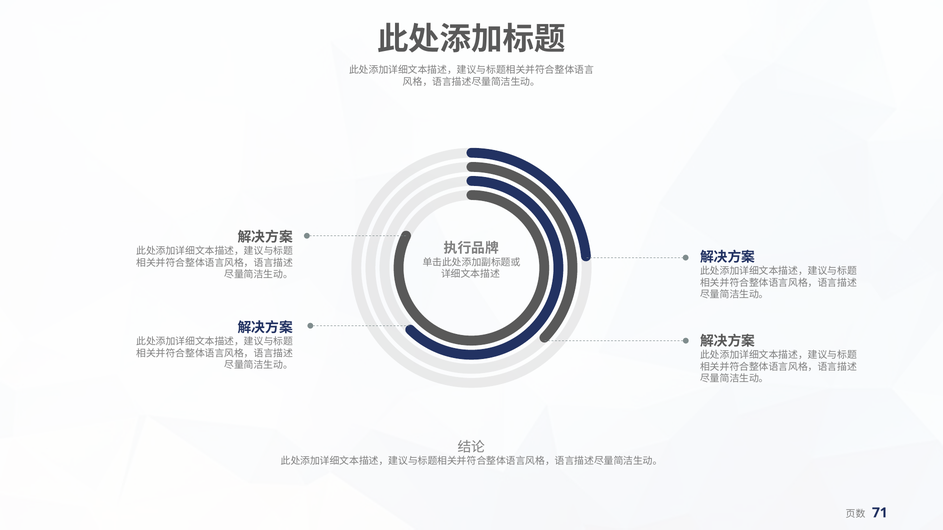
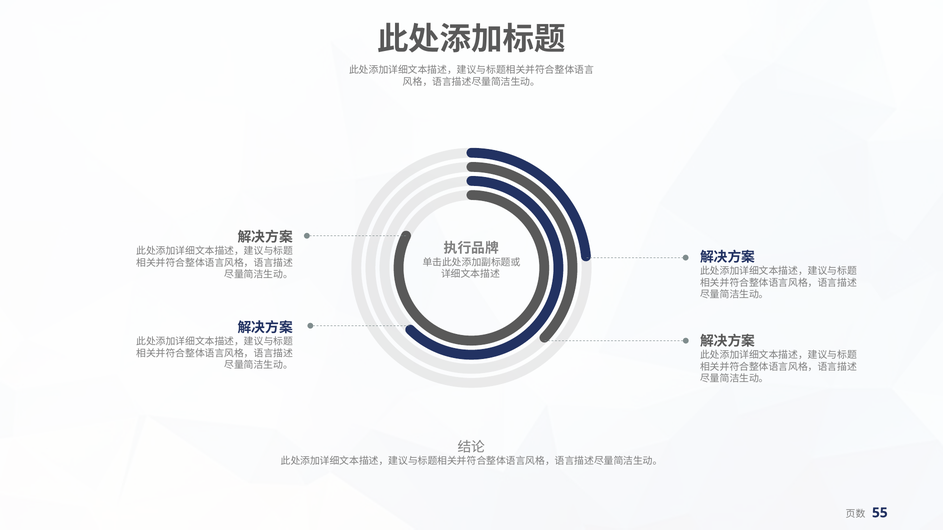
71: 71 -> 55
